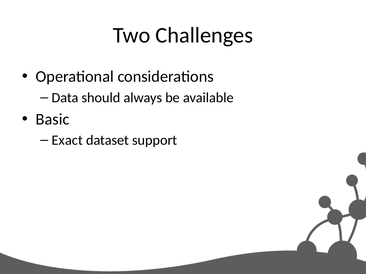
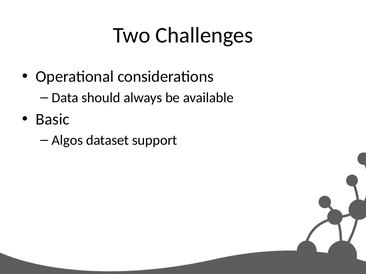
Exact: Exact -> Algos
